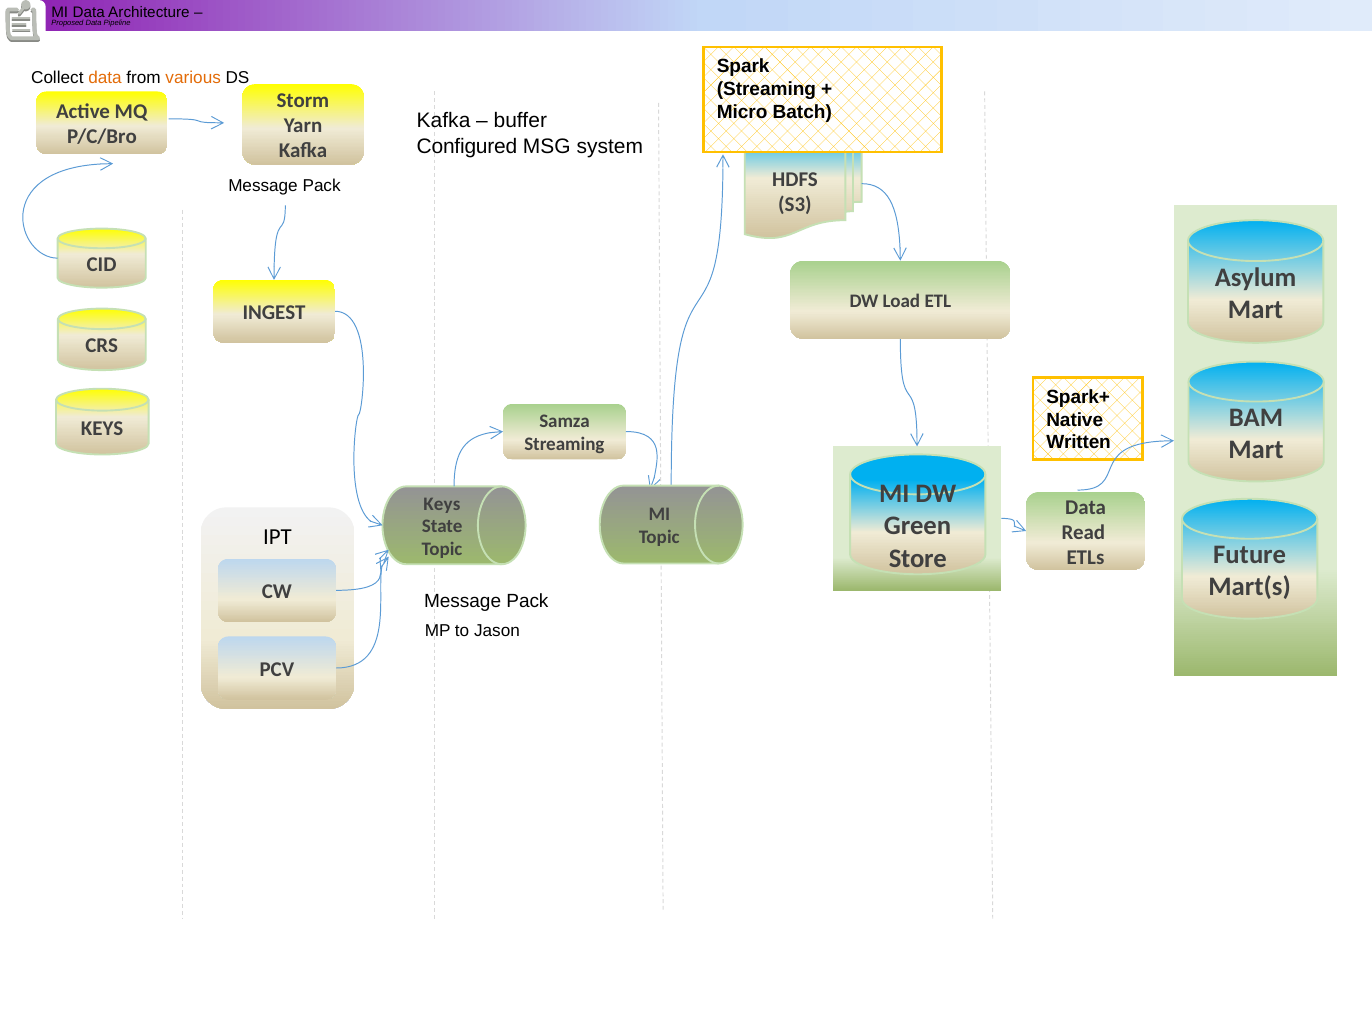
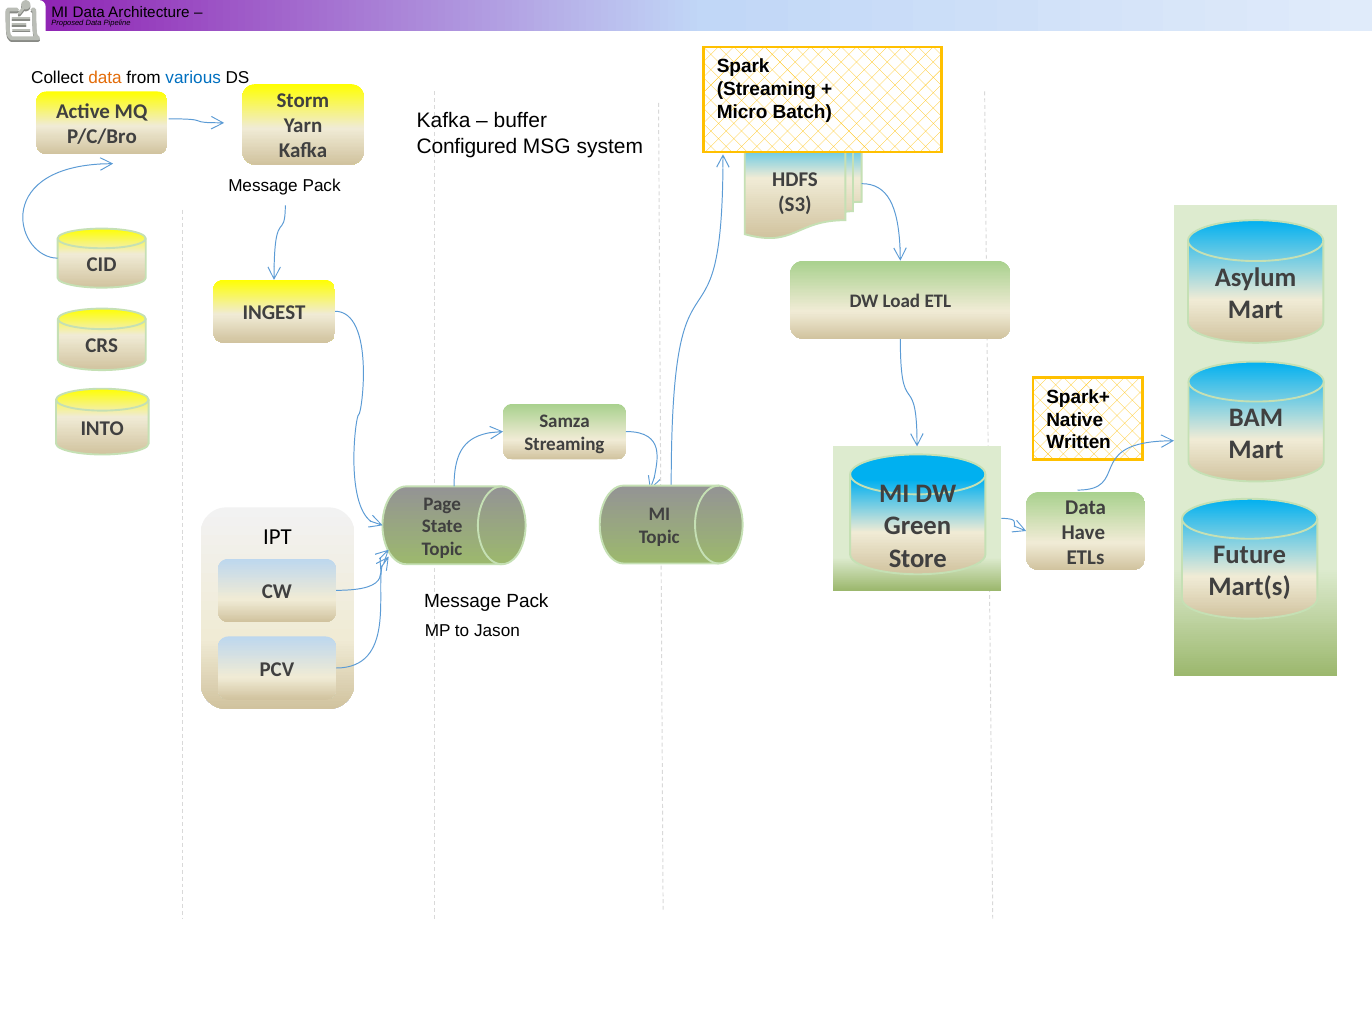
various colour: orange -> blue
KEYS at (102, 429): KEYS -> INTO
Keys at (442, 504): Keys -> Page
Read: Read -> Have
